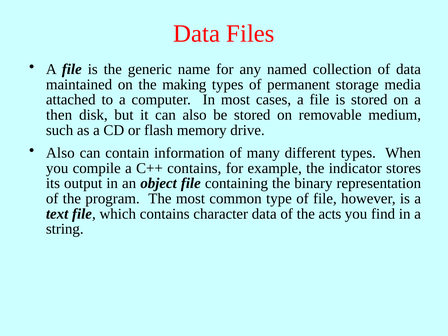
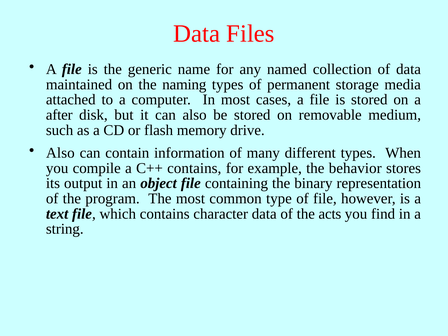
making: making -> naming
then: then -> after
indicator: indicator -> behavior
